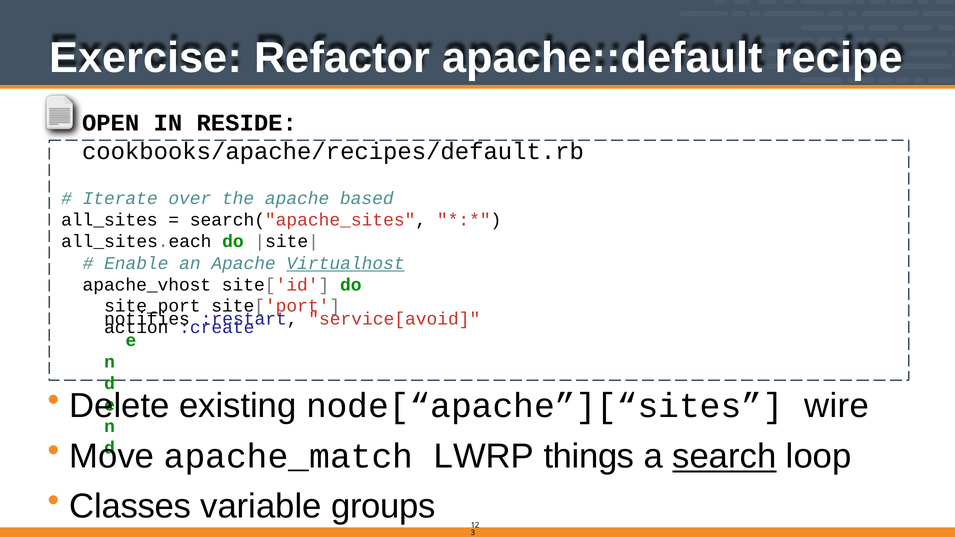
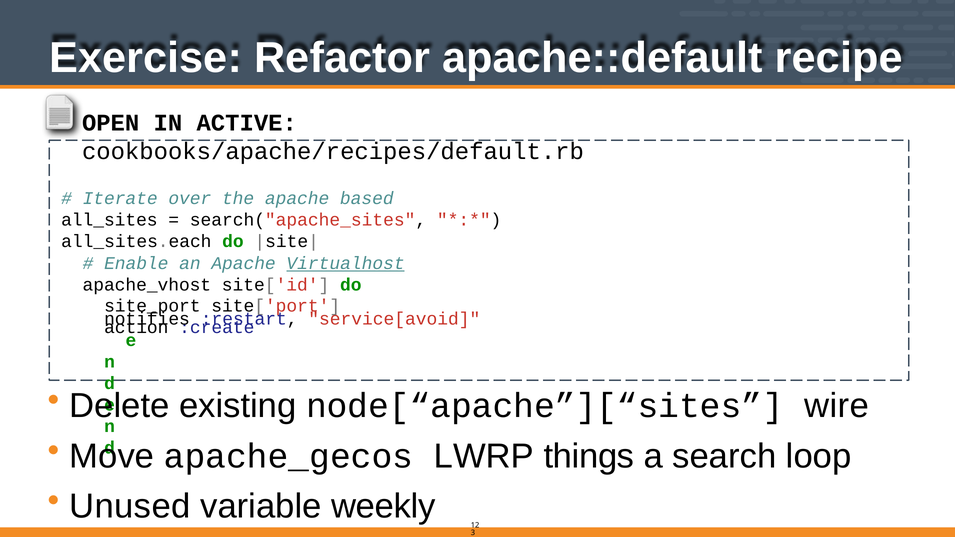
RESIDE: RESIDE -> ACTIVE
apache_match: apache_match -> apache_gecos
search underline: present -> none
Classes: Classes -> Unused
groups: groups -> weekly
